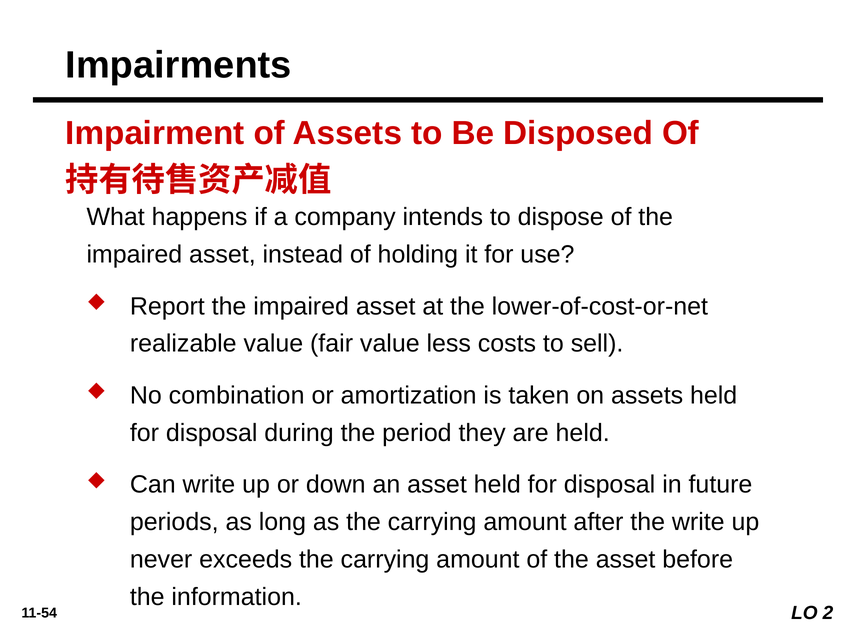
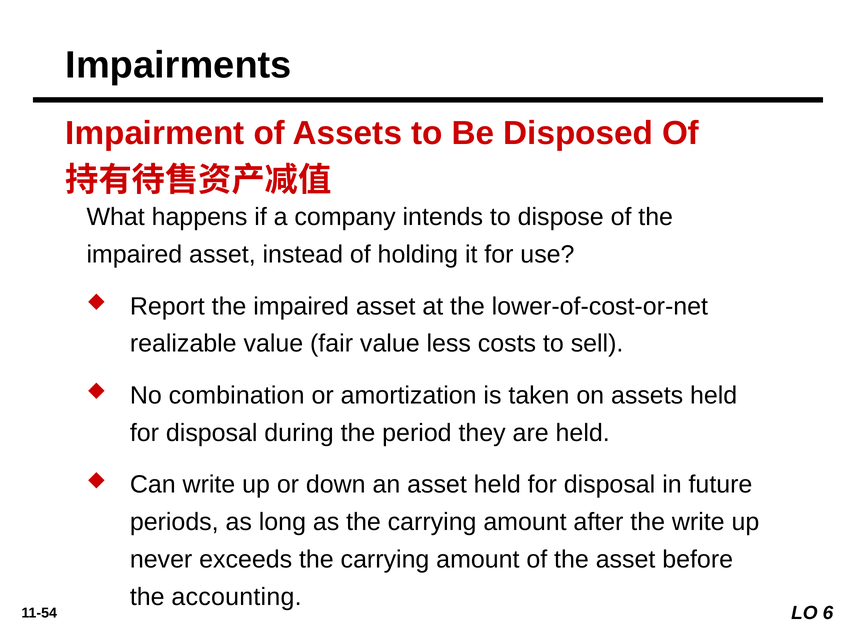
information: information -> accounting
2: 2 -> 6
